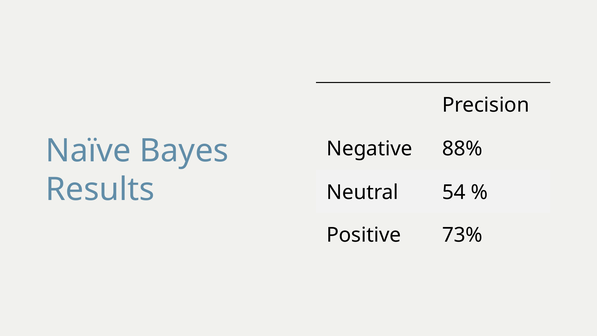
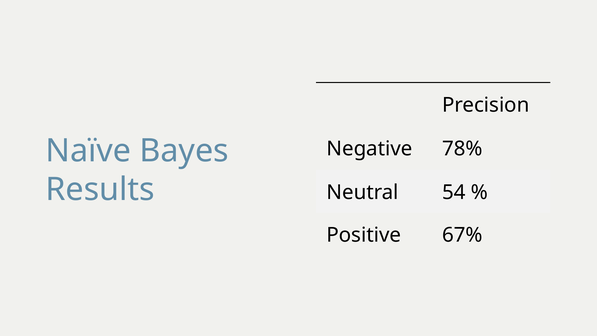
88%: 88% -> 78%
73%: 73% -> 67%
